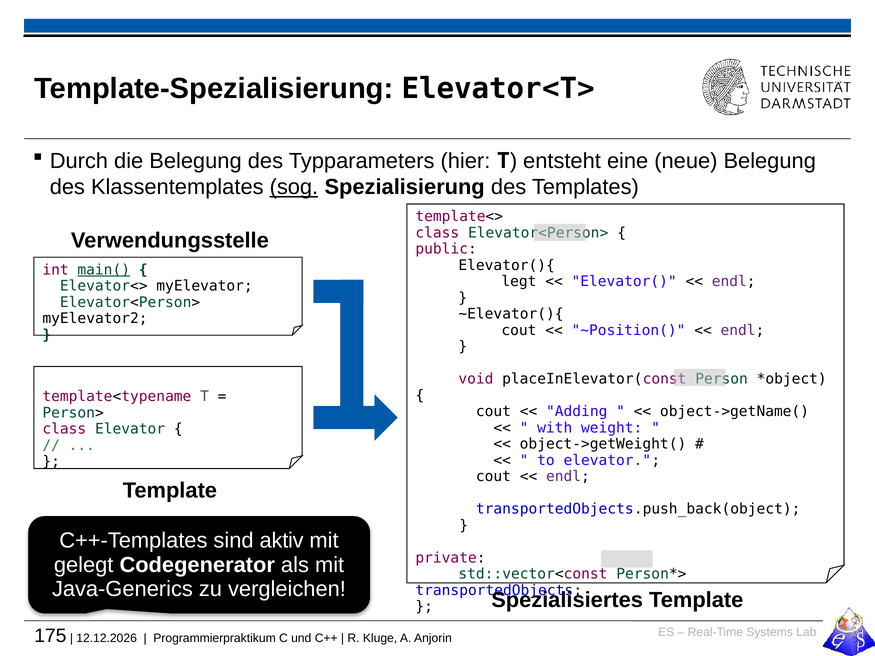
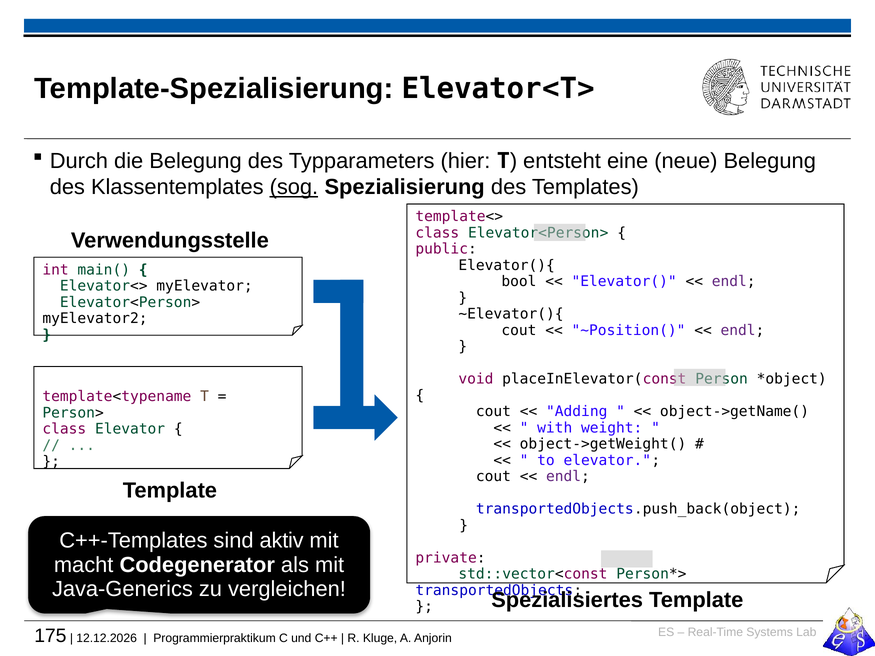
main( underline: present -> none
legt: legt -> bool
gelegt: gelegt -> macht
